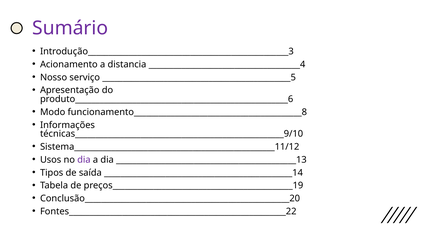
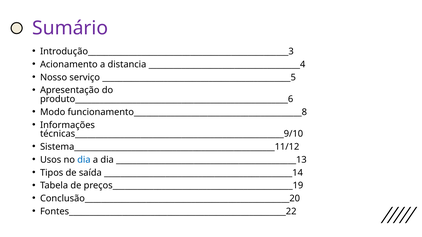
dia at (84, 160) colour: purple -> blue
